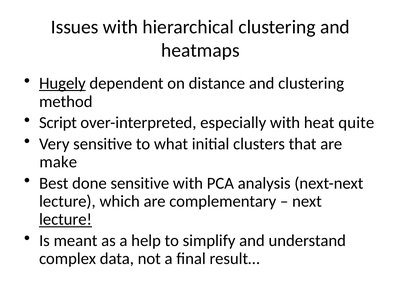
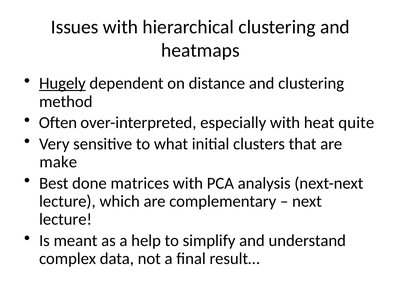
Script: Script -> Often
done sensitive: sensitive -> matrices
lecture at (66, 219) underline: present -> none
